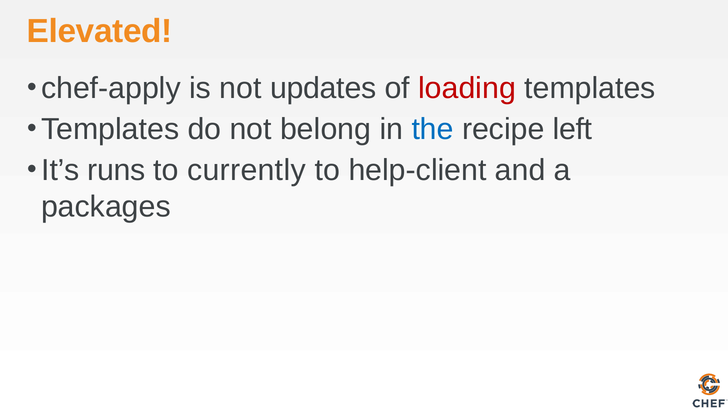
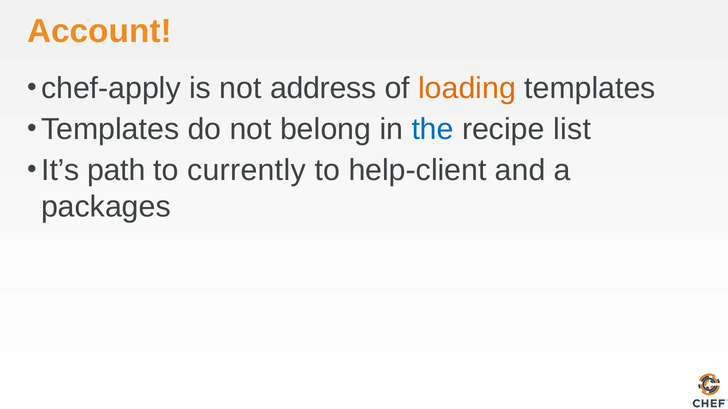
Elevated: Elevated -> Account
updates: updates -> address
loading colour: red -> orange
left: left -> list
runs: runs -> path
